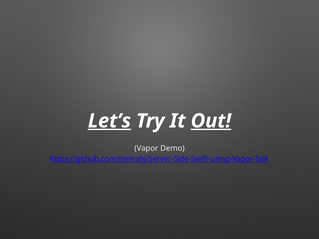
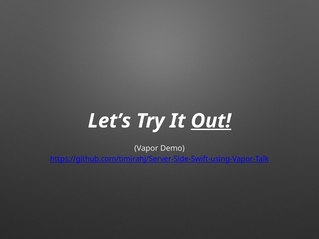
Let’s underline: present -> none
